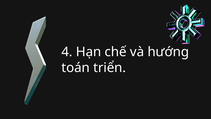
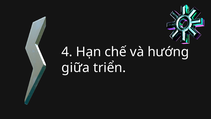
toán: toán -> giữa
